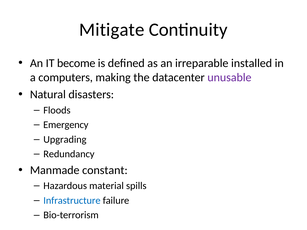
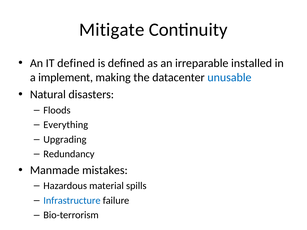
IT become: become -> defined
computers: computers -> implement
unusable colour: purple -> blue
Emergency: Emergency -> Everything
constant: constant -> mistakes
